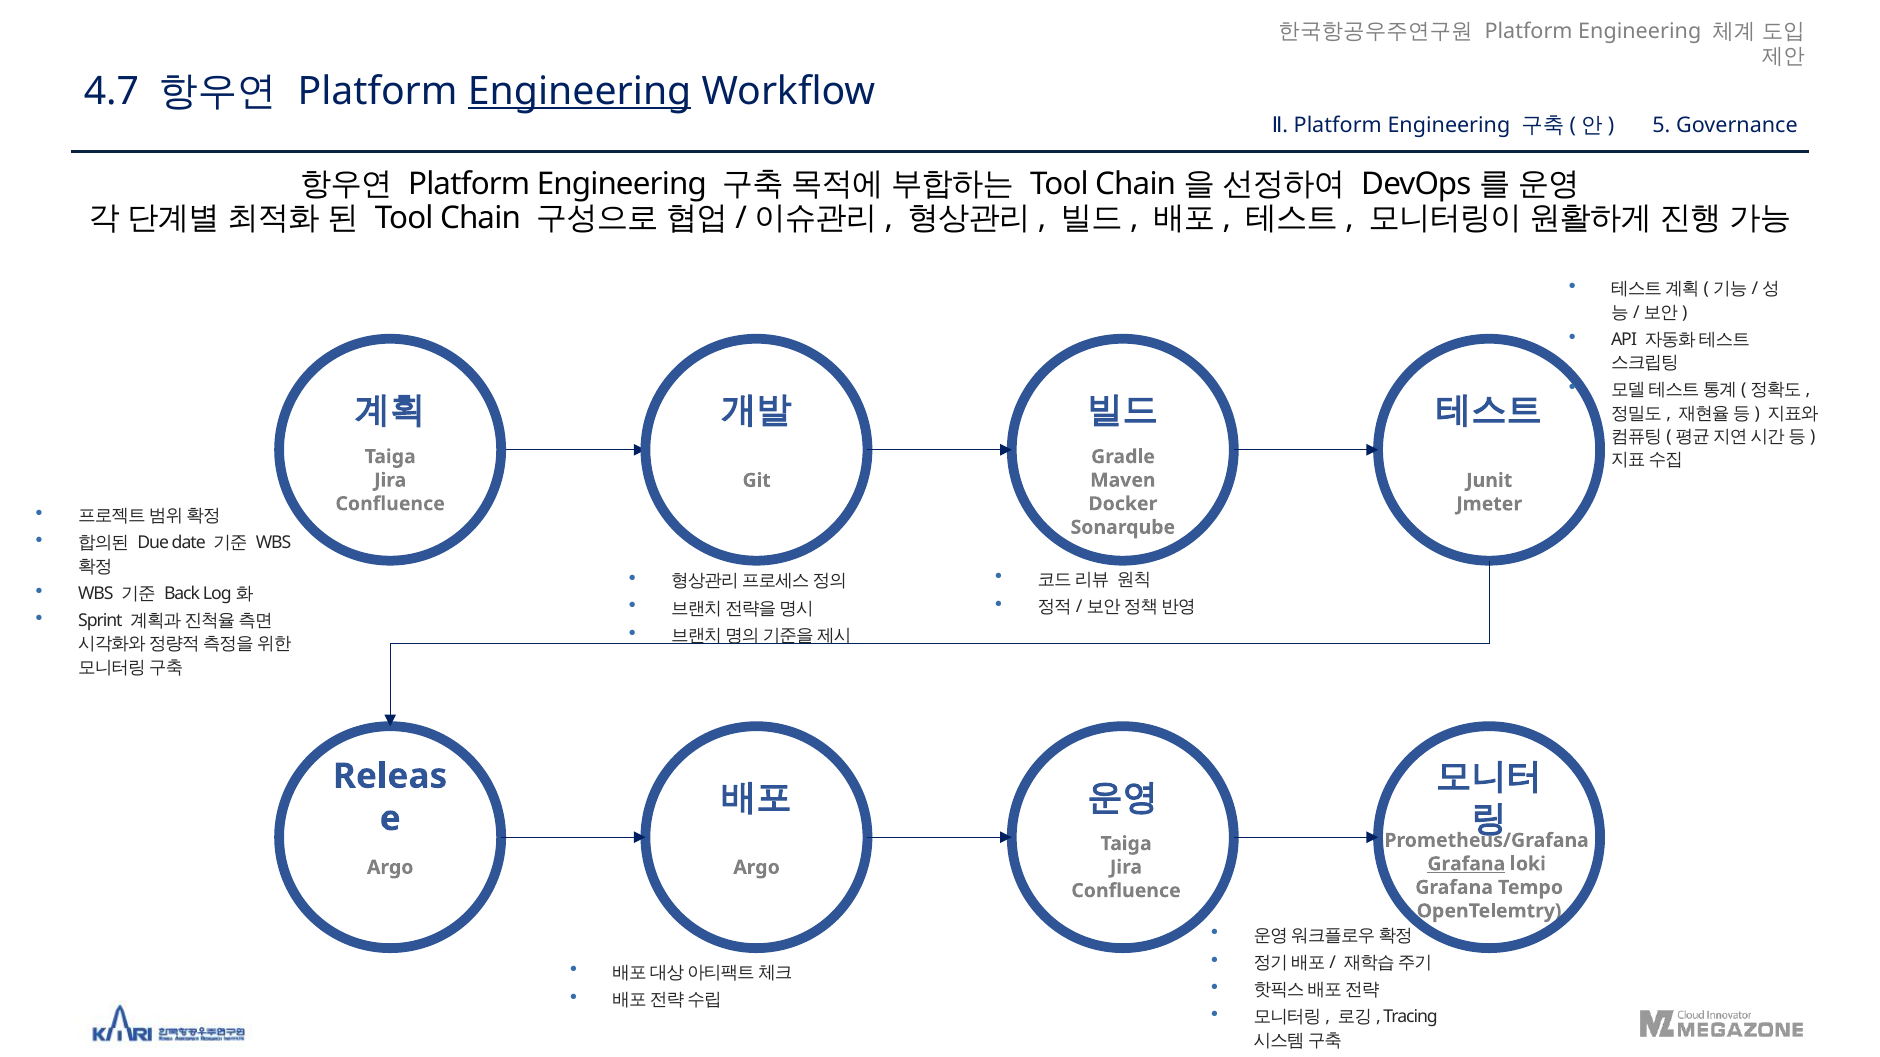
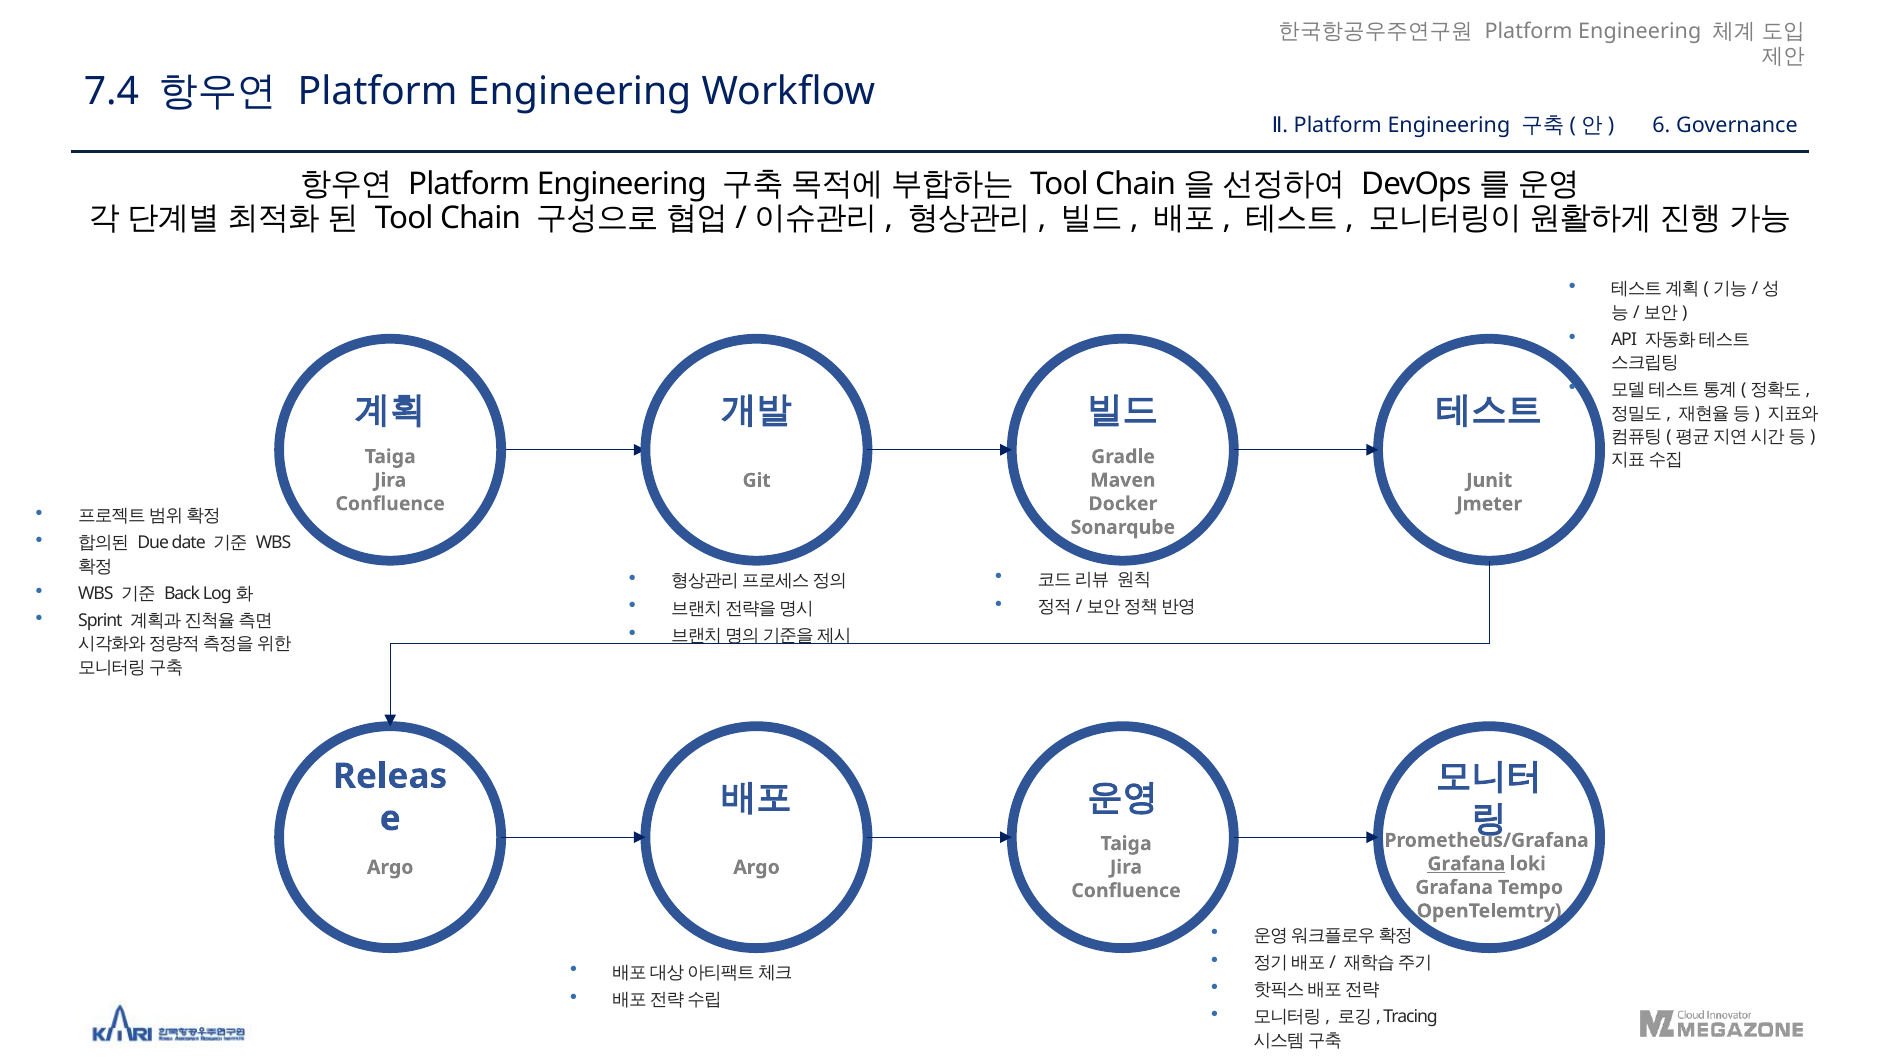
4.7: 4.7 -> 7.4
Engineering at (580, 91) underline: present -> none
5: 5 -> 6
